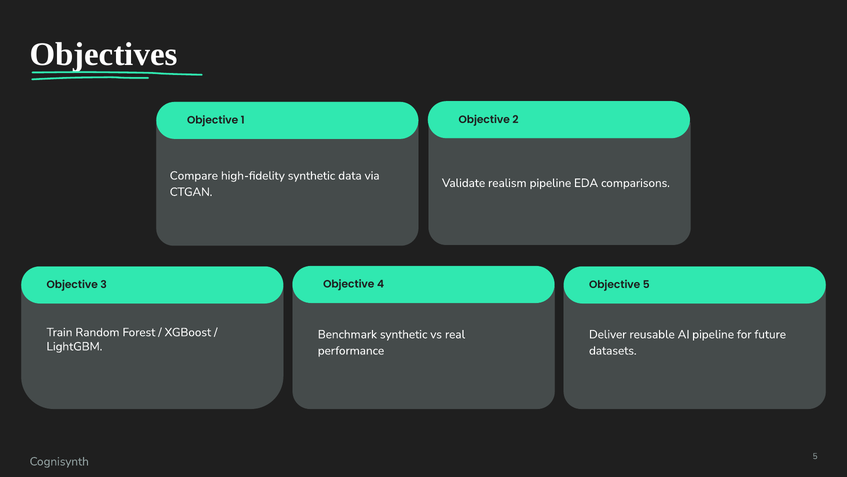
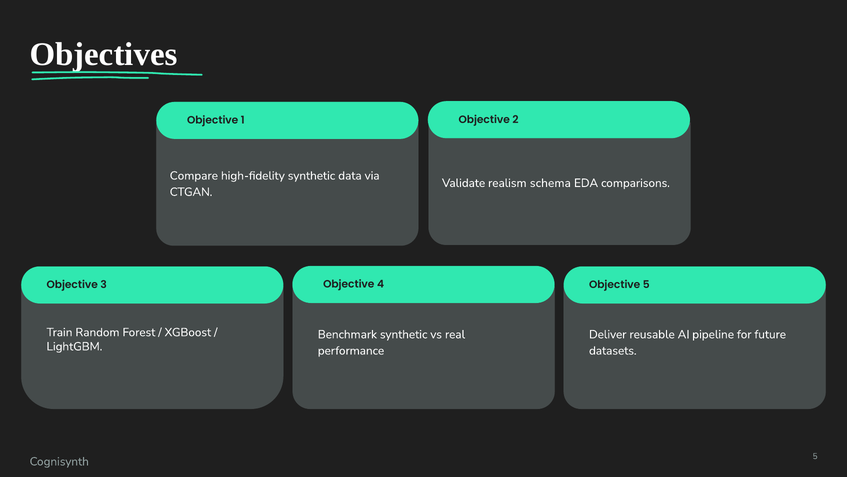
realism pipeline: pipeline -> schema
